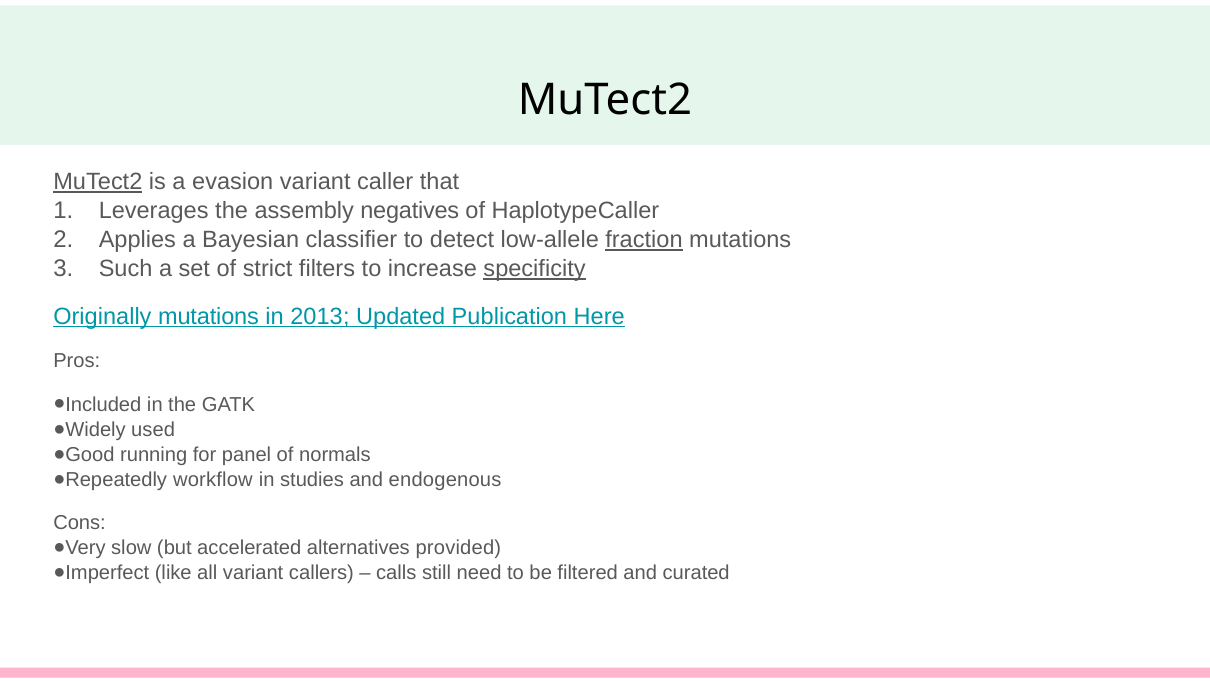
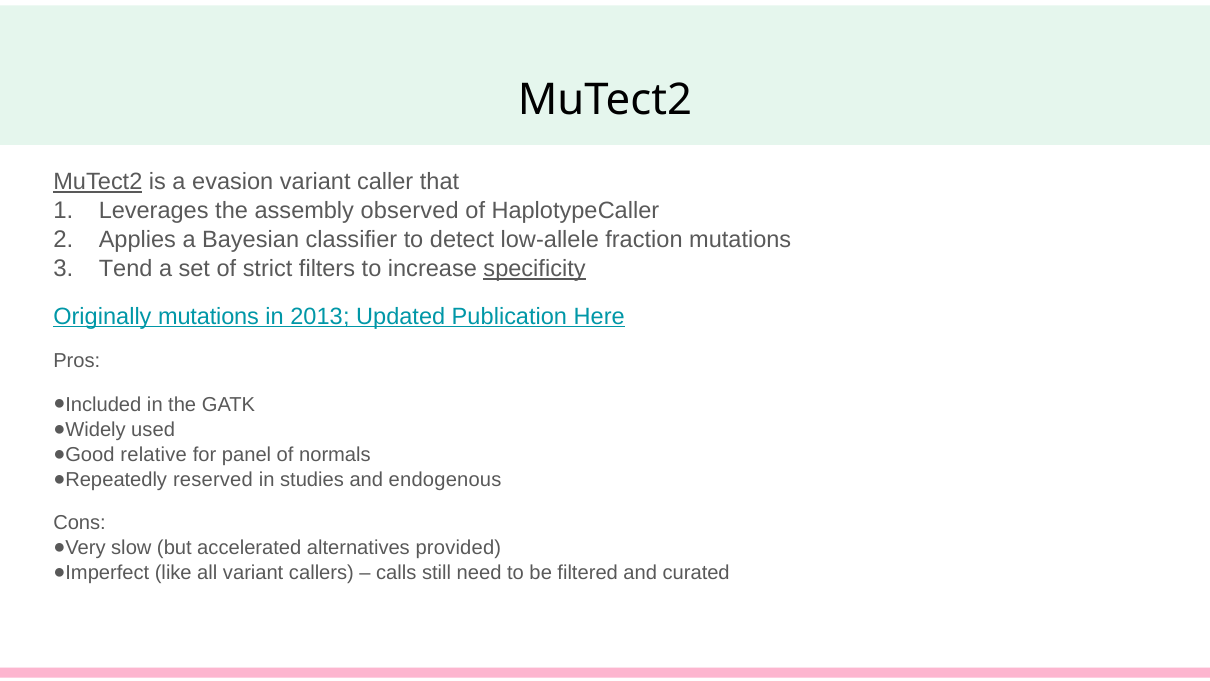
negatives: negatives -> observed
fraction underline: present -> none
Such: Such -> Tend
running: running -> relative
workflow: workflow -> reserved
